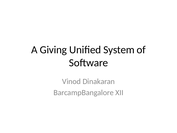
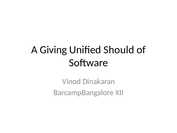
System: System -> Should
